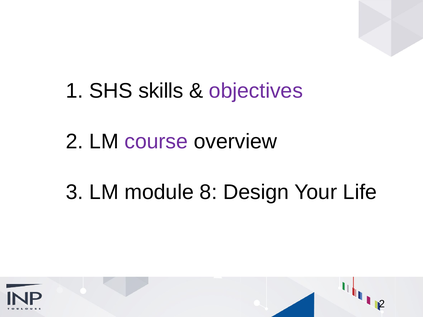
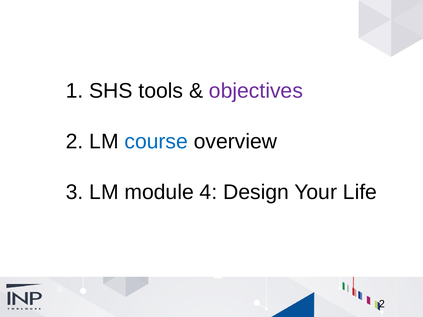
skills: skills -> tools
course colour: purple -> blue
8: 8 -> 4
